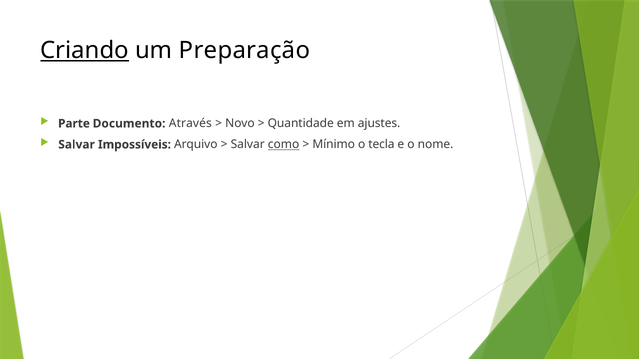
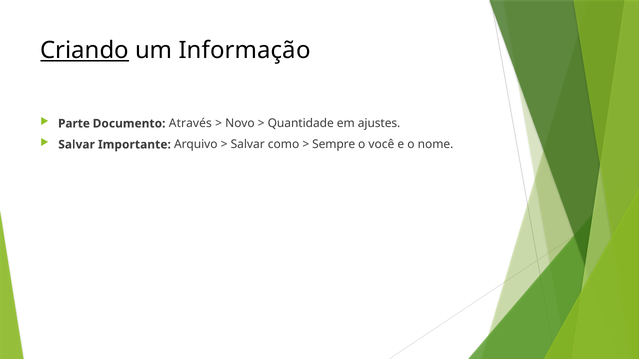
Preparação: Preparação -> Informação
Impossíveis: Impossíveis -> Importante
como underline: present -> none
Mínimo: Mínimo -> Sempre
tecla: tecla -> você
